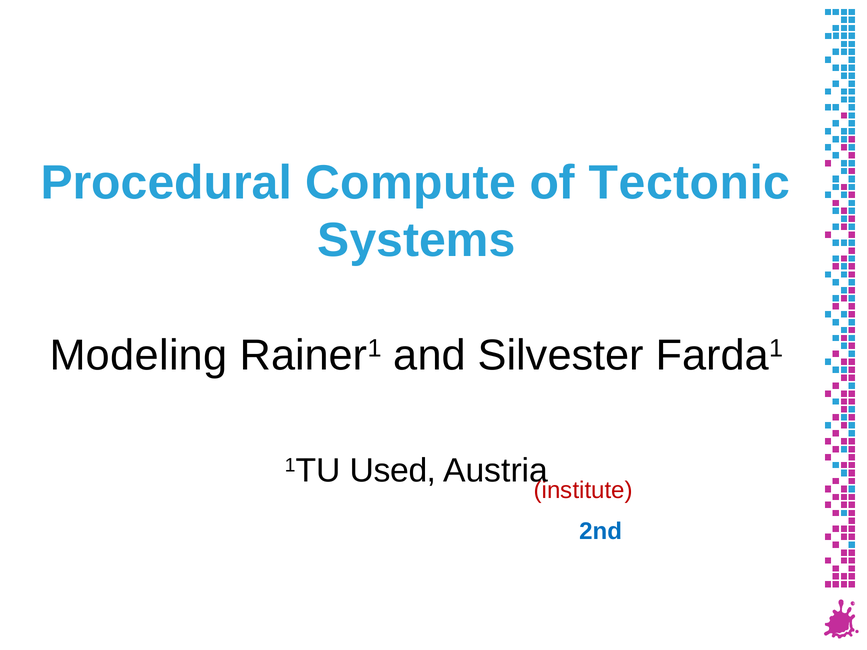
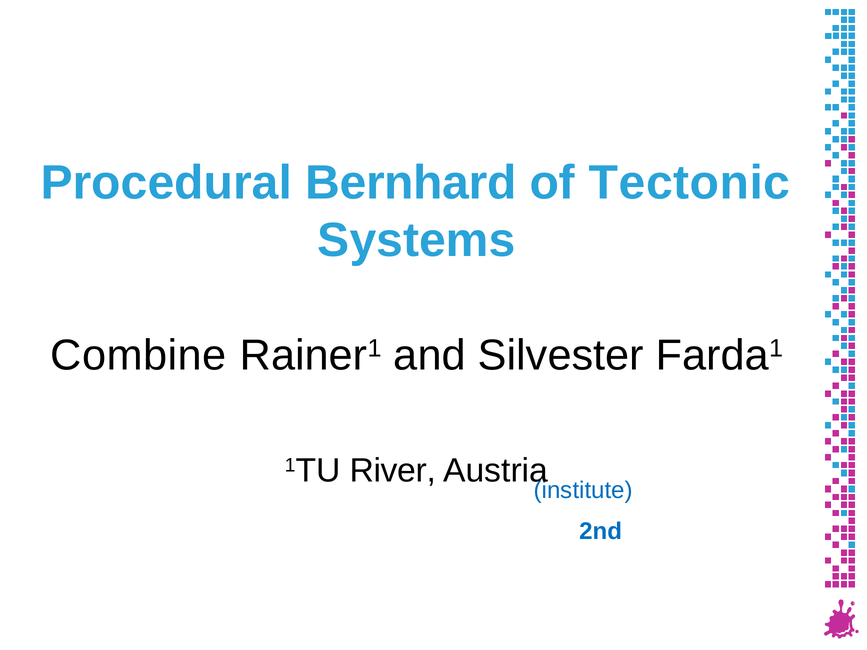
Compute: Compute -> Bernhard
Modeling: Modeling -> Combine
Used: Used -> River
institute colour: red -> blue
